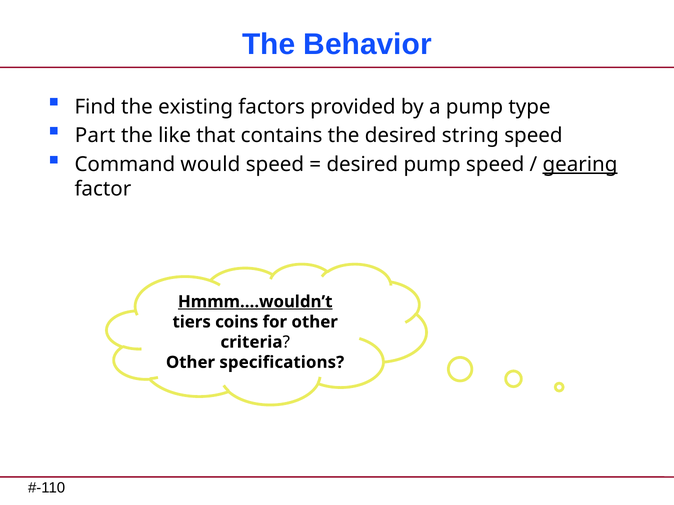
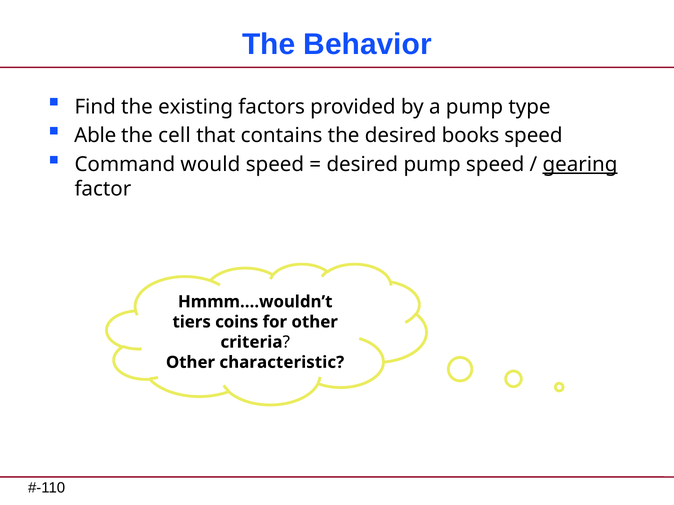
Part: Part -> Able
like: like -> cell
string: string -> books
Hmmm….wouldn’t underline: present -> none
specifications: specifications -> characteristic
